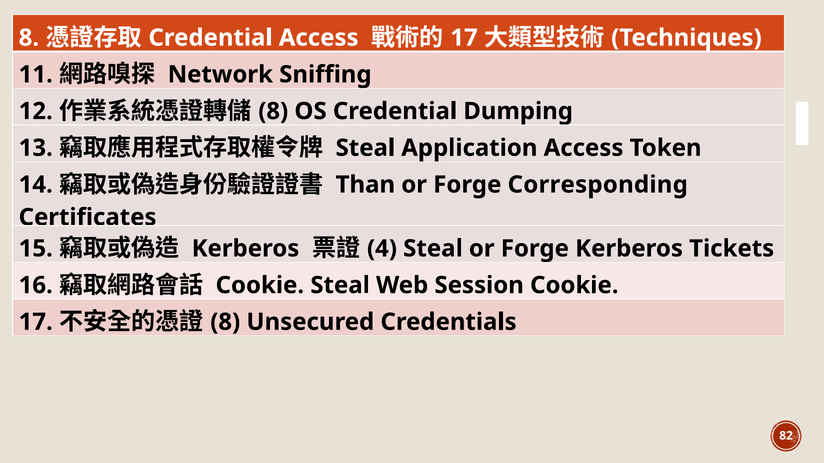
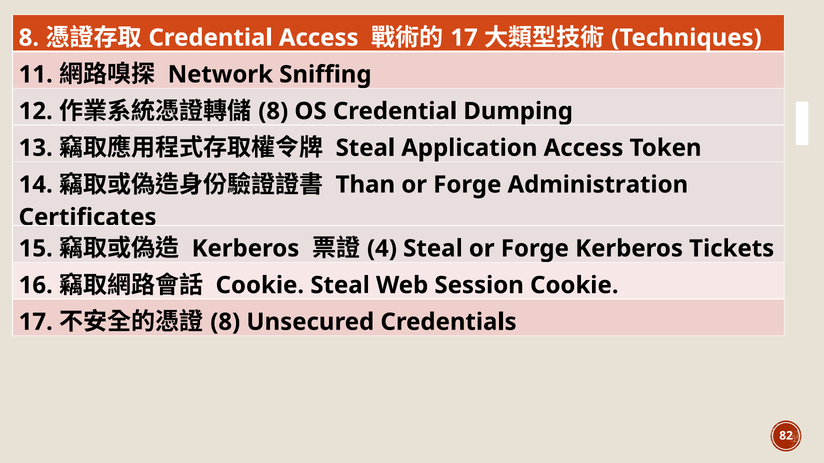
Corresponding: Corresponding -> Administration
